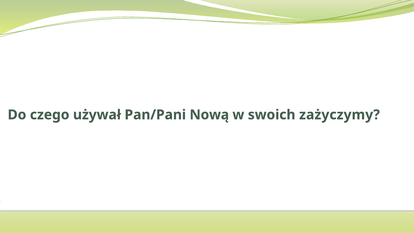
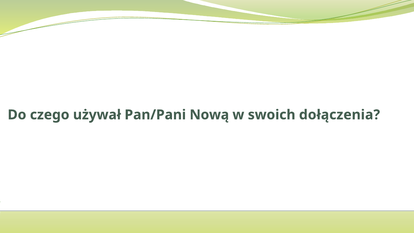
zażyczymy: zażyczymy -> dołączenia
